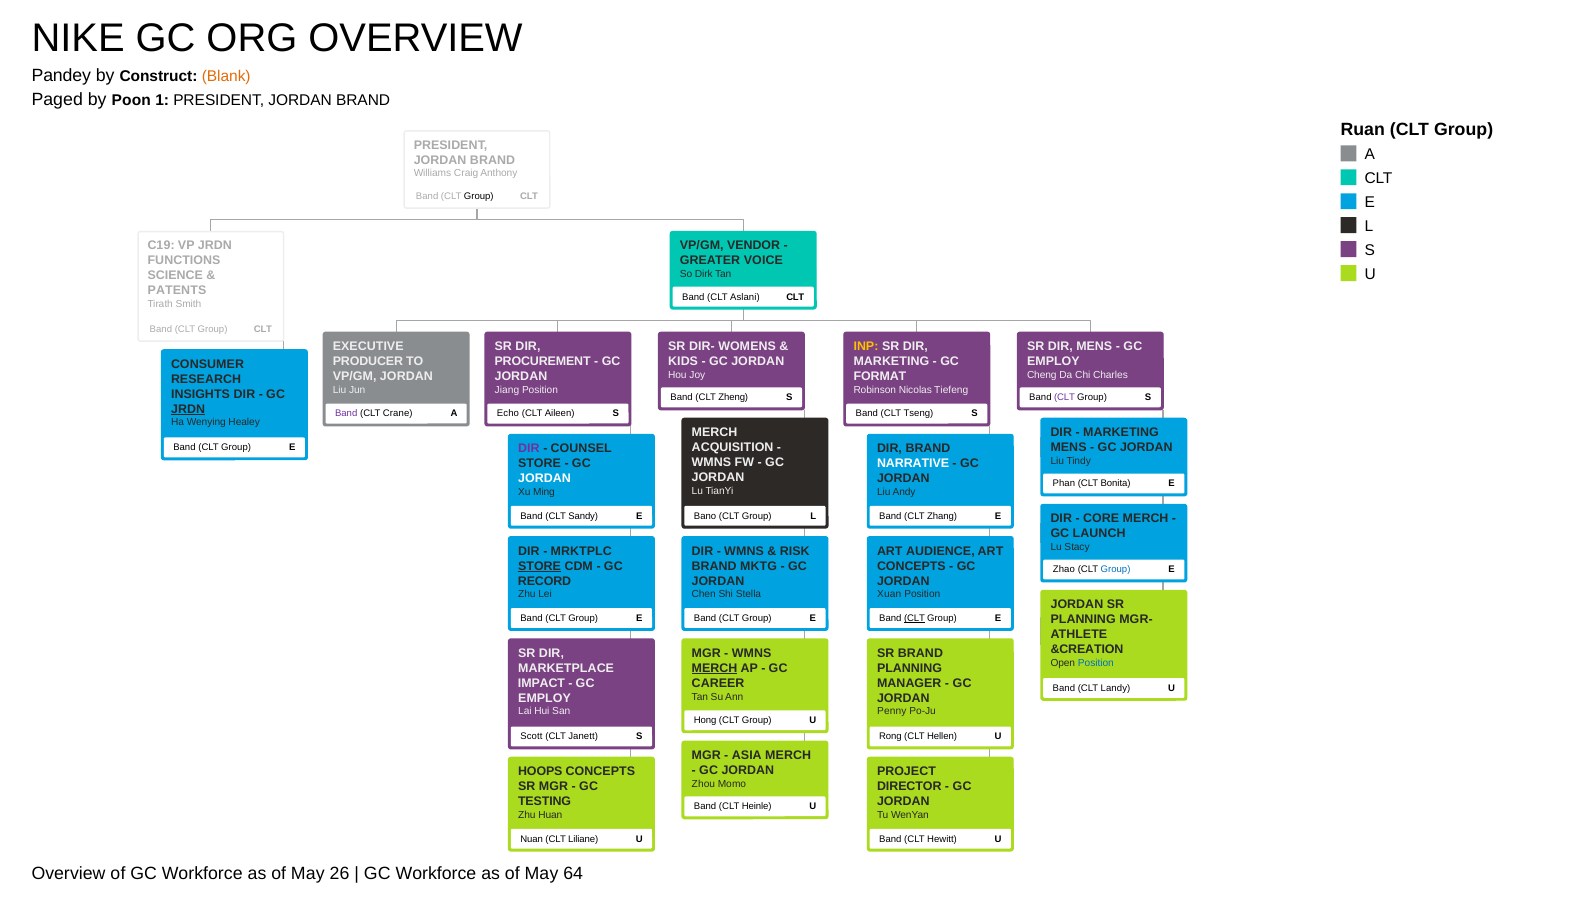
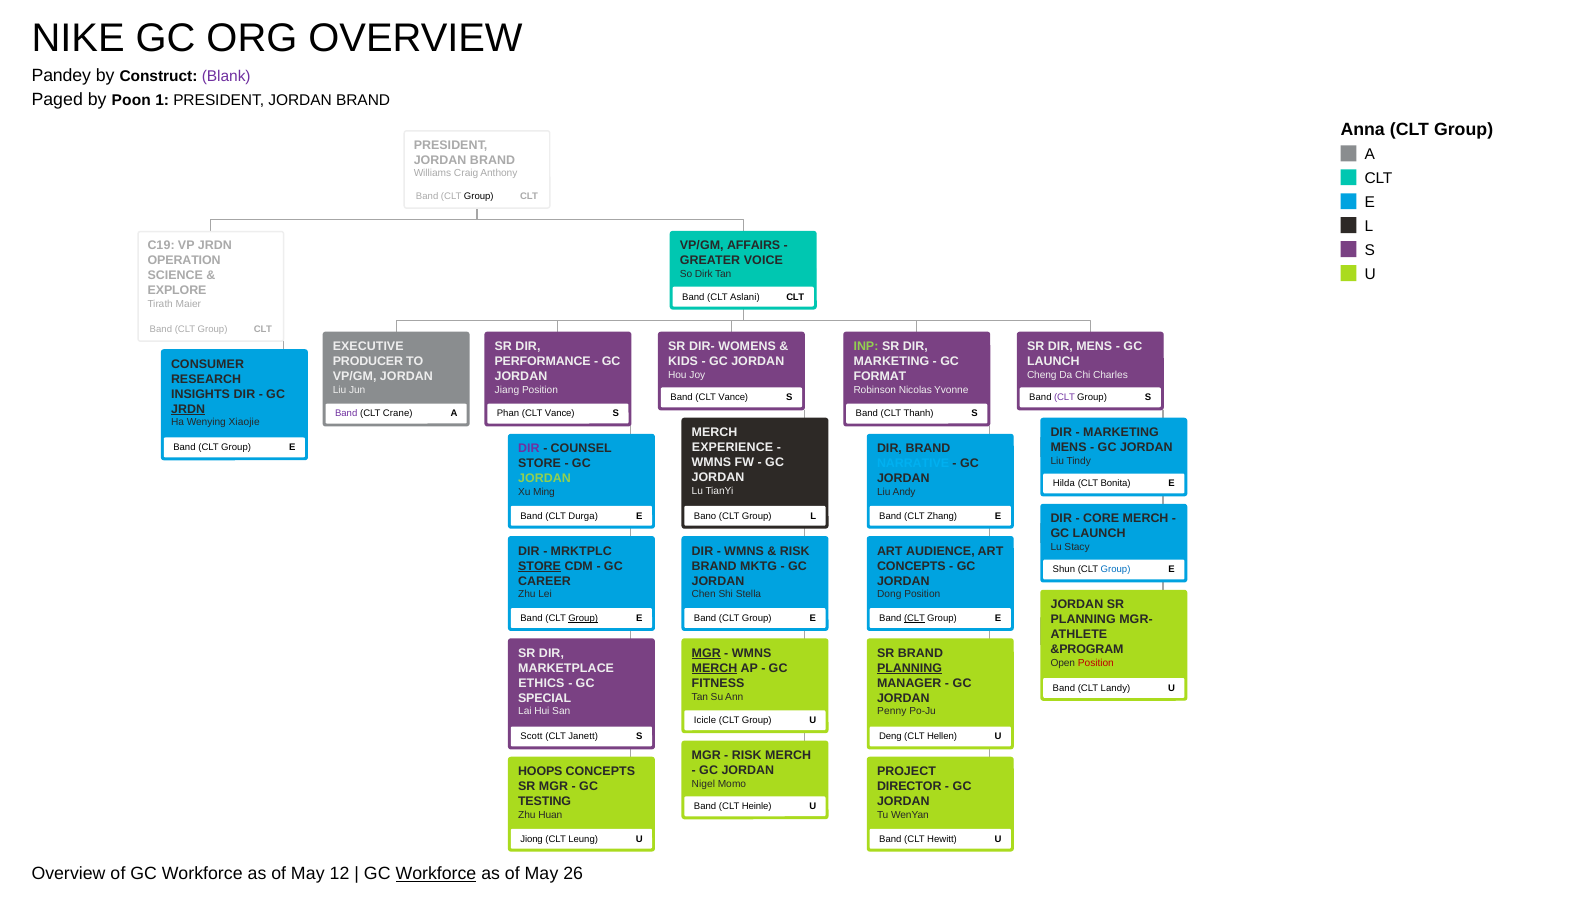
Blank colour: orange -> purple
Ruan: Ruan -> Anna
VENDOR: VENDOR -> AFFAIRS
FUNCTIONS: FUNCTIONS -> OPERATION
PATENTS: PATENTS -> EXPLORE
Smith: Smith -> Maier
INP colour: yellow -> light green
PROCUREMENT: PROCUREMENT -> PERFORMANCE
EMPLOY at (1053, 361): EMPLOY -> LAUNCH
Tiefeng: Tiefeng -> Yvonne
Band CLT Zheng: Zheng -> Vance
Echo: Echo -> Phan
Aileen at (560, 414): Aileen -> Vance
Tseng: Tseng -> Thanh
Healey: Healey -> Xiaojie
ACQUISITION: ACQUISITION -> EXPERIENCE
NARRATIVE colour: white -> light blue
JORDAN at (545, 479) colour: white -> light green
Phan: Phan -> Hilda
Sandy: Sandy -> Durga
Zhao: Zhao -> Shun
RECORD: RECORD -> CAREER
Xuan: Xuan -> Dong
Group at (583, 618) underline: none -> present
&CREATION: &CREATION -> &PROGRAM
MGR at (706, 653) underline: none -> present
Position at (1096, 663) colour: blue -> red
PLANNING at (910, 668) underline: none -> present
IMPACT: IMPACT -> ETHICS
CAREER: CAREER -> FITNESS
EMPLOY at (545, 698): EMPLOY -> SPECIAL
Hong: Hong -> Icicle
Rong: Rong -> Deng
ASIA at (747, 755): ASIA -> RISK
Zhou: Zhou -> Nigel
Nuan: Nuan -> Jiong
Liliane: Liliane -> Leung
26: 26 -> 12
Workforce at (436, 873) underline: none -> present
64: 64 -> 26
